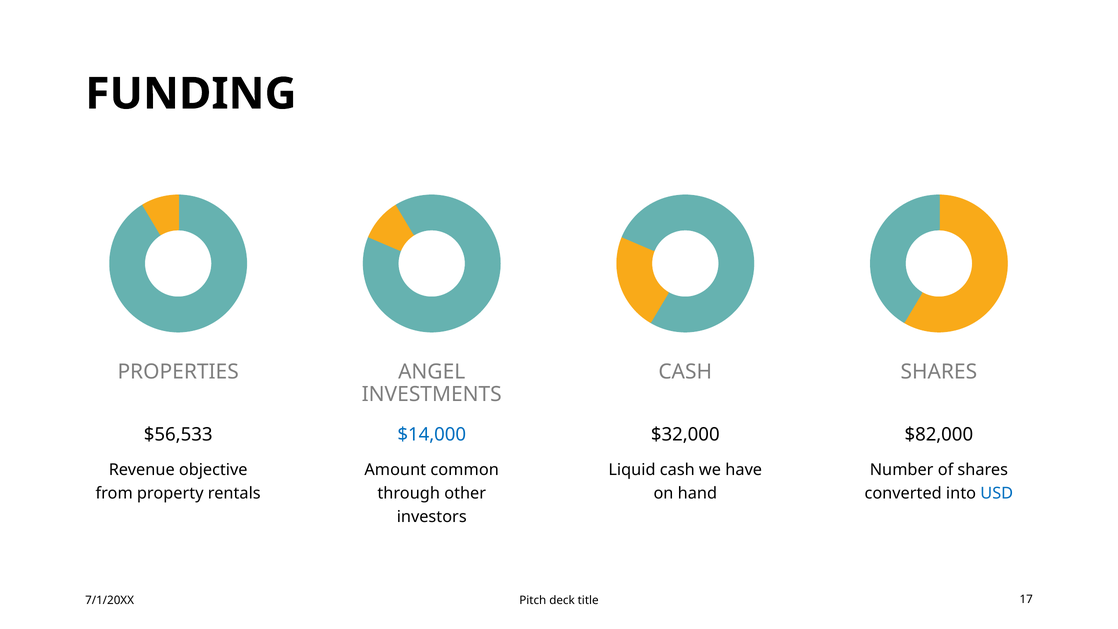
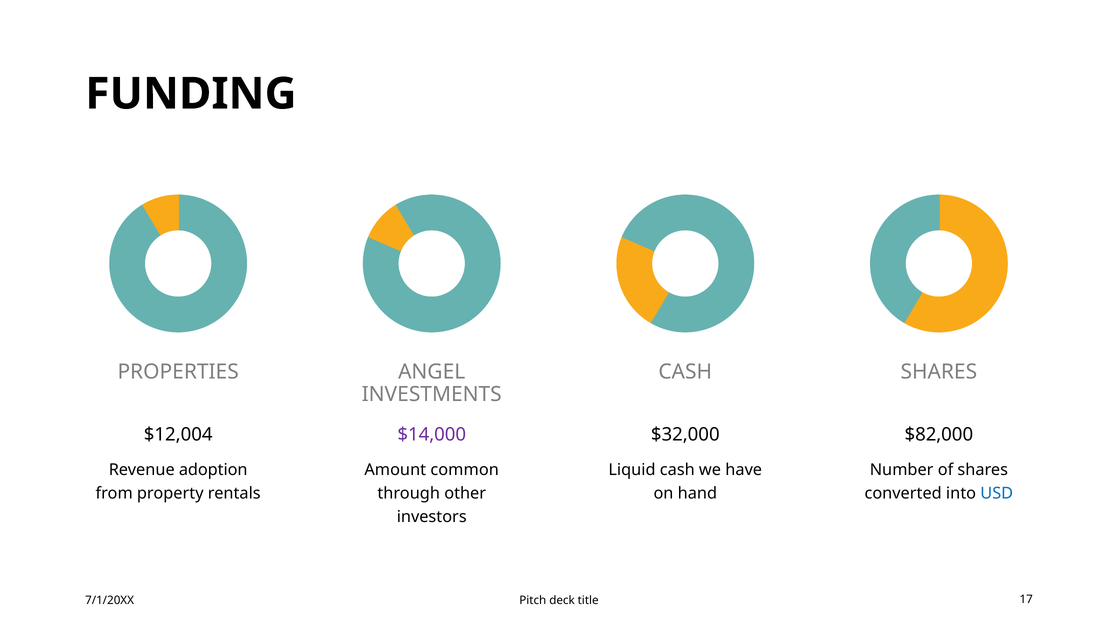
$56,533: $56,533 -> $12,004
$14,000 colour: blue -> purple
objective: objective -> adoption
